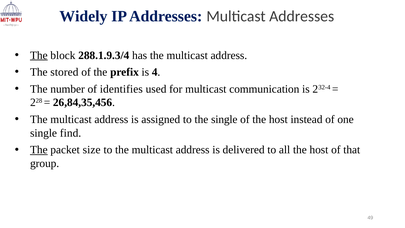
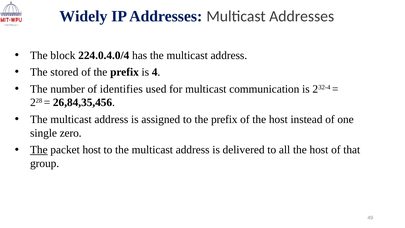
The at (39, 55) underline: present -> none
288.1.9.3/4: 288.1.9.3/4 -> 224.0.4.0/4
to the single: single -> prefix
find: find -> zero
packet size: size -> host
